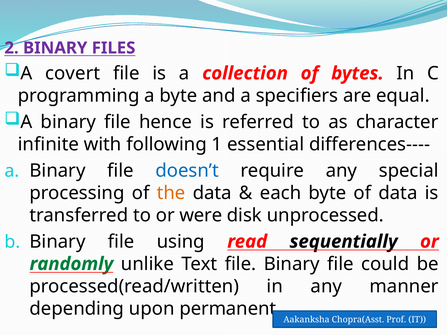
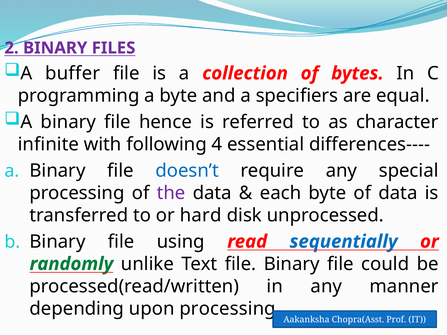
covert: covert -> buffer
1: 1 -> 4
the colour: orange -> purple
were: were -> hard
sequentially colour: black -> blue
upon permanent: permanent -> processing
